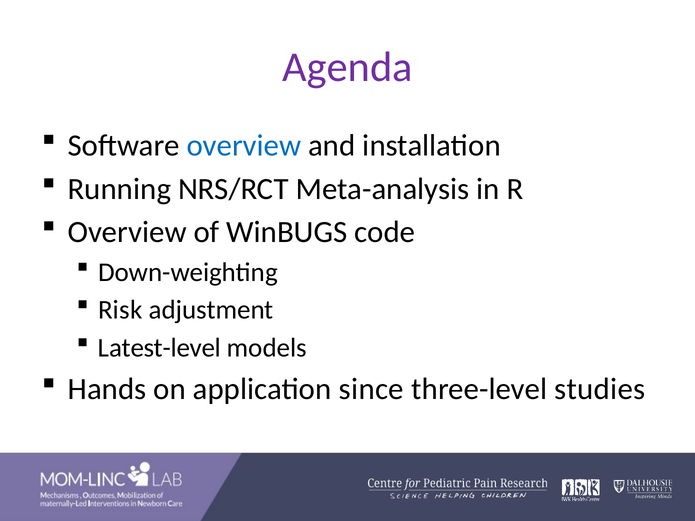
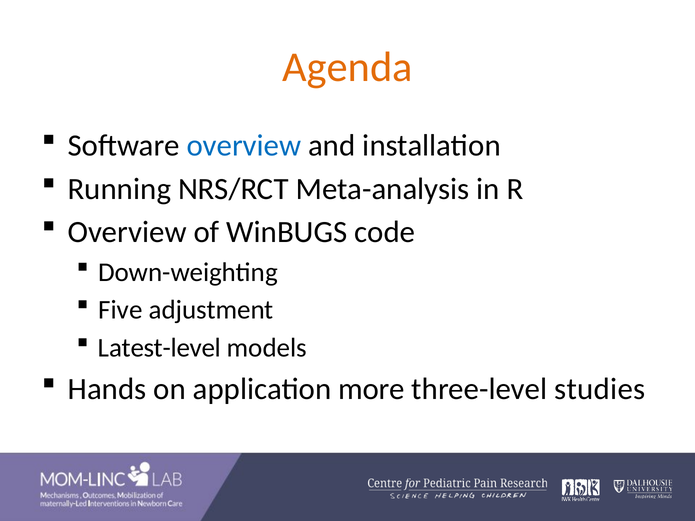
Agenda colour: purple -> orange
Risk: Risk -> Five
since: since -> more
